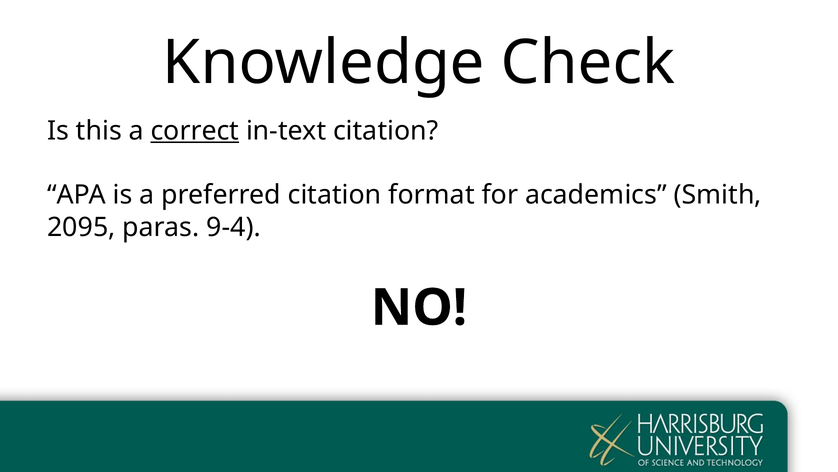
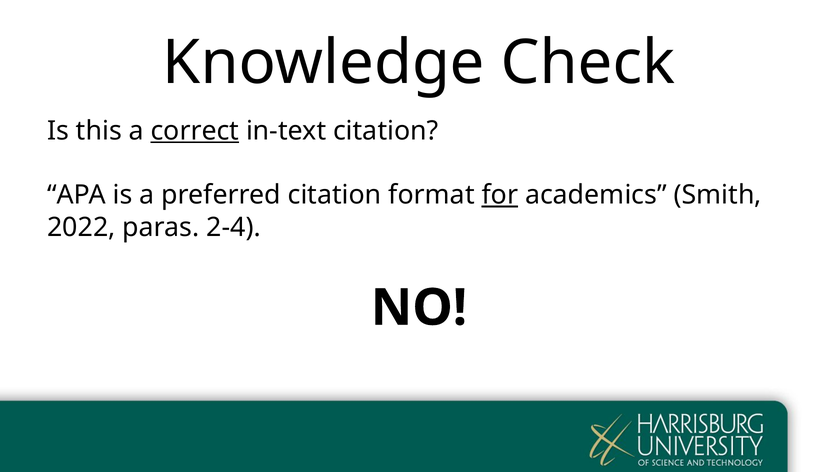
for underline: none -> present
2095: 2095 -> 2022
9-4: 9-4 -> 2-4
